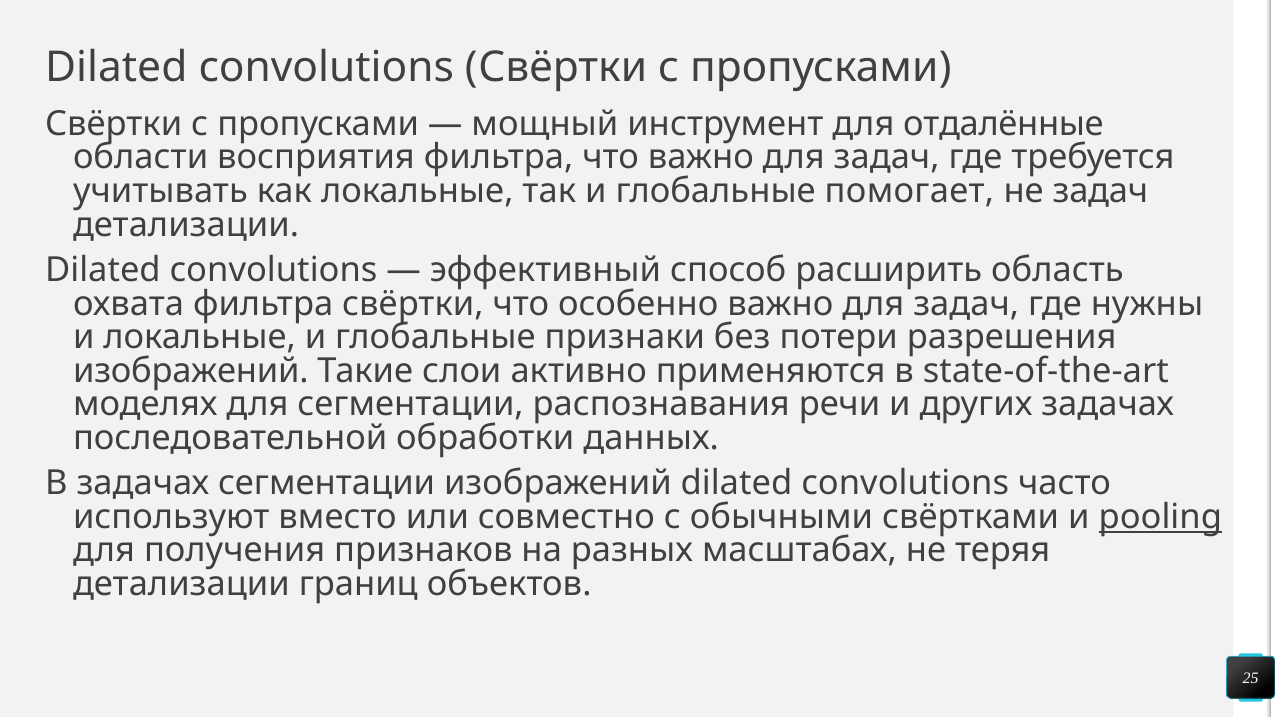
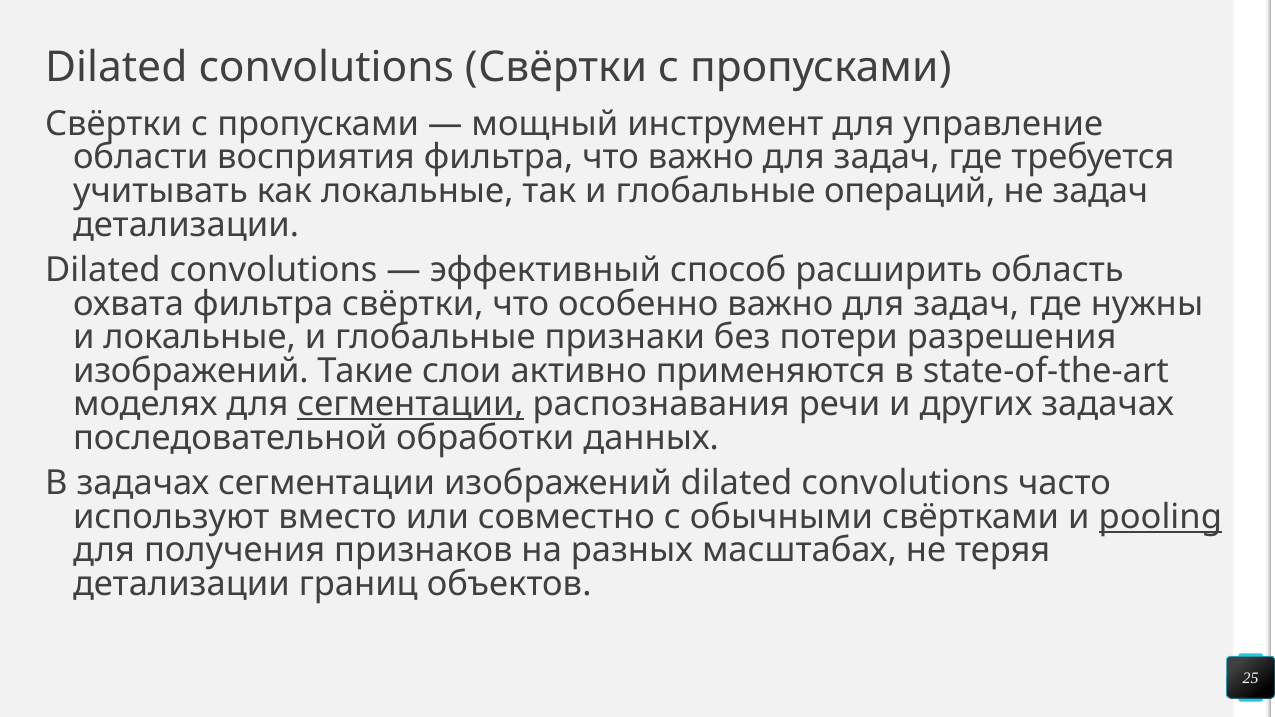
отдалённые: отдалённые -> управление
помогает: помогает -> операций
сегментации at (411, 404) underline: none -> present
